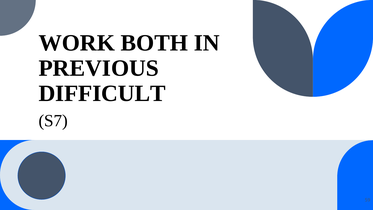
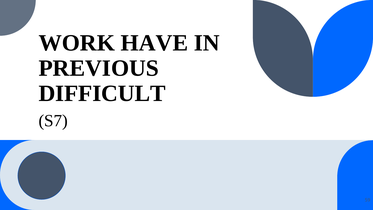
BOTH: BOTH -> HAVE
